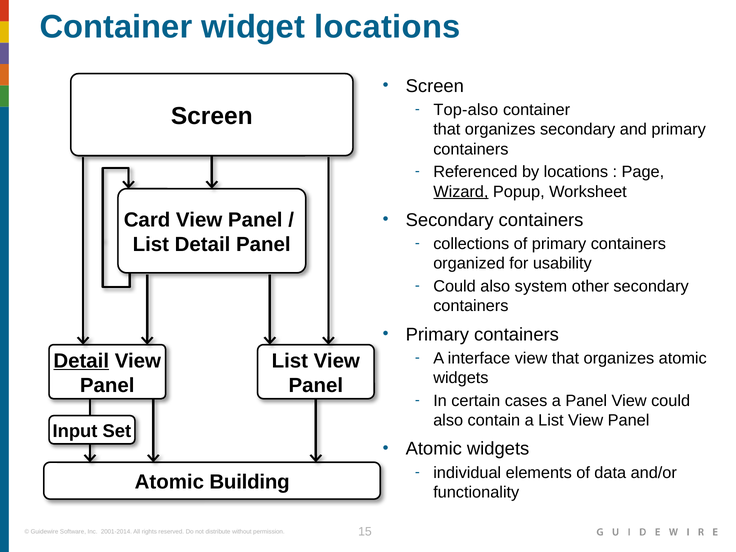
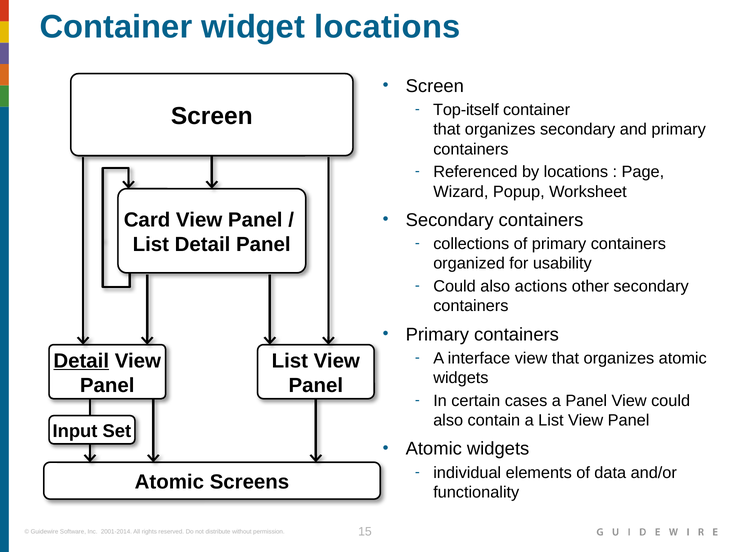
Top-also: Top-also -> Top-itself
Wizard underline: present -> none
system: system -> actions
Building: Building -> Screens
